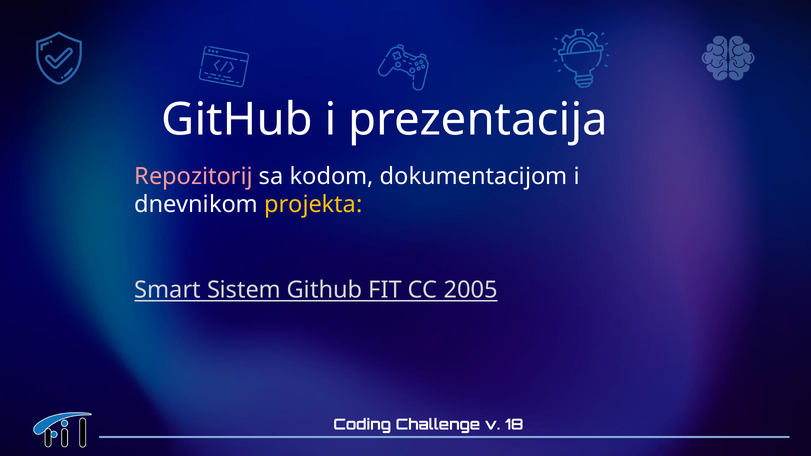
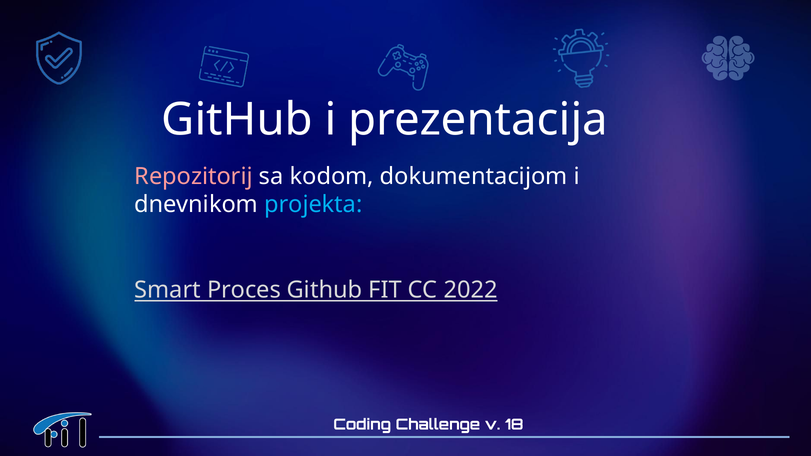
projekta colour: yellow -> light blue
Sistem: Sistem -> Proces
2005: 2005 -> 2022
